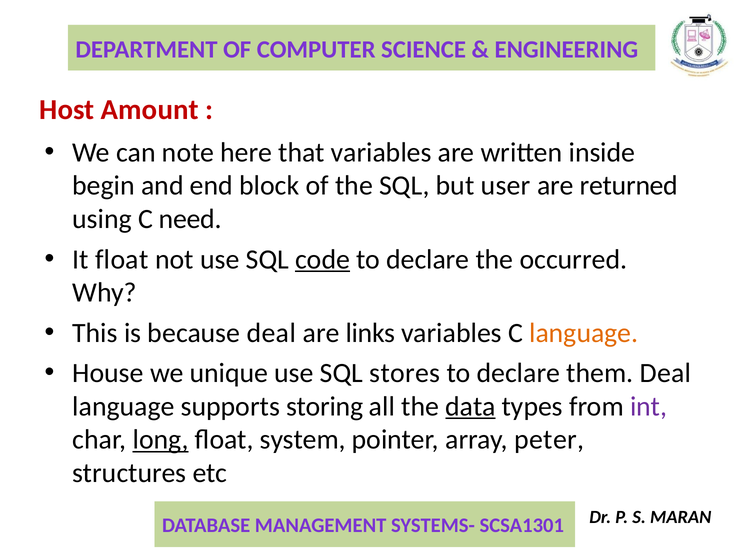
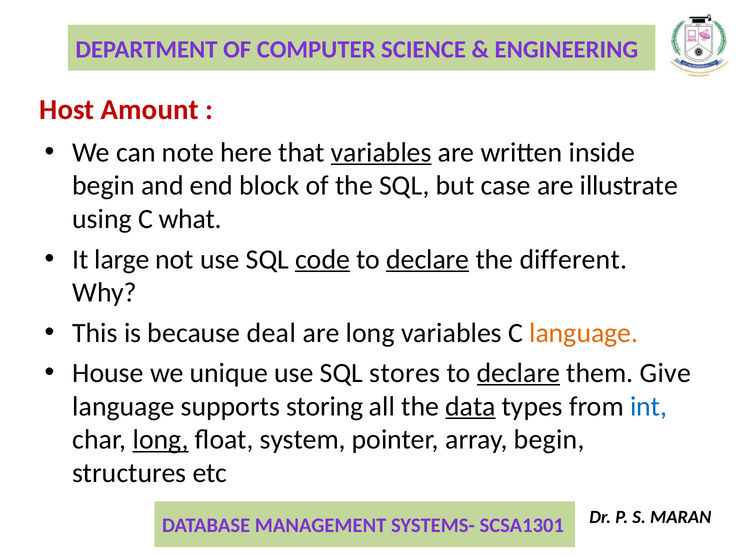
variables at (381, 152) underline: none -> present
user: user -> case
returned: returned -> illustrate
need: need -> what
It float: float -> large
declare at (428, 259) underline: none -> present
occurred: occurred -> different
are links: links -> long
declare at (518, 373) underline: none -> present
them Deal: Deal -> Give
int colour: purple -> blue
array peter: peter -> begin
